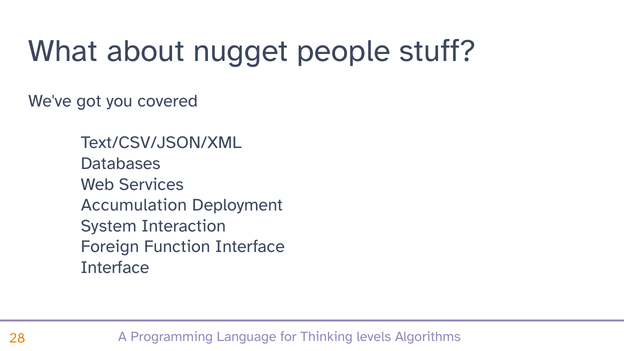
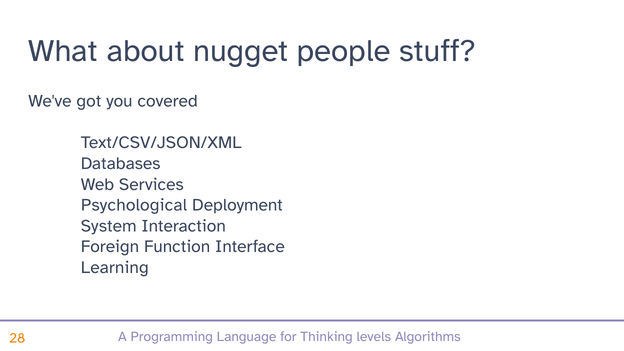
Accumulation: Accumulation -> Psychological
Interface at (115, 268): Interface -> Learning
